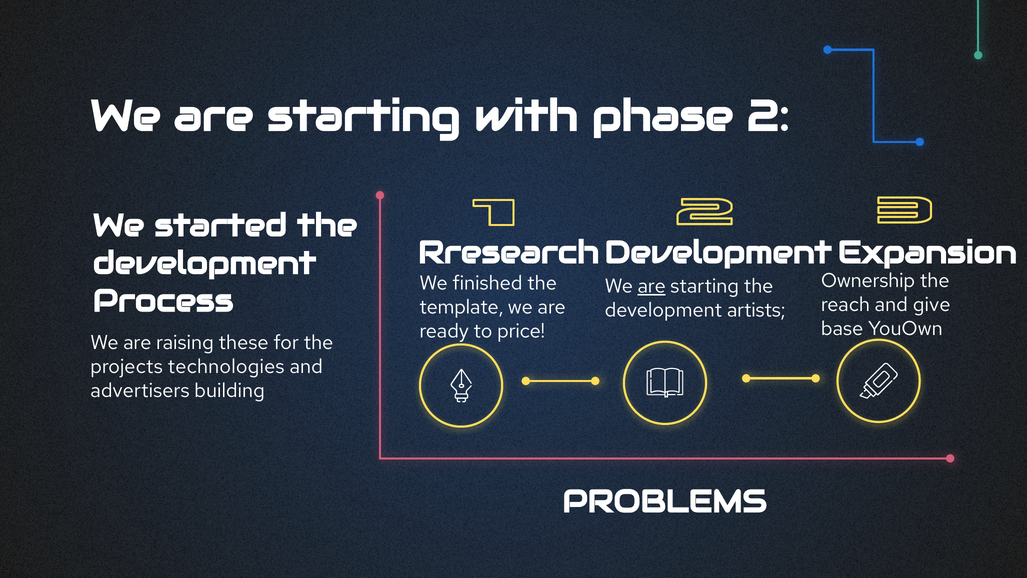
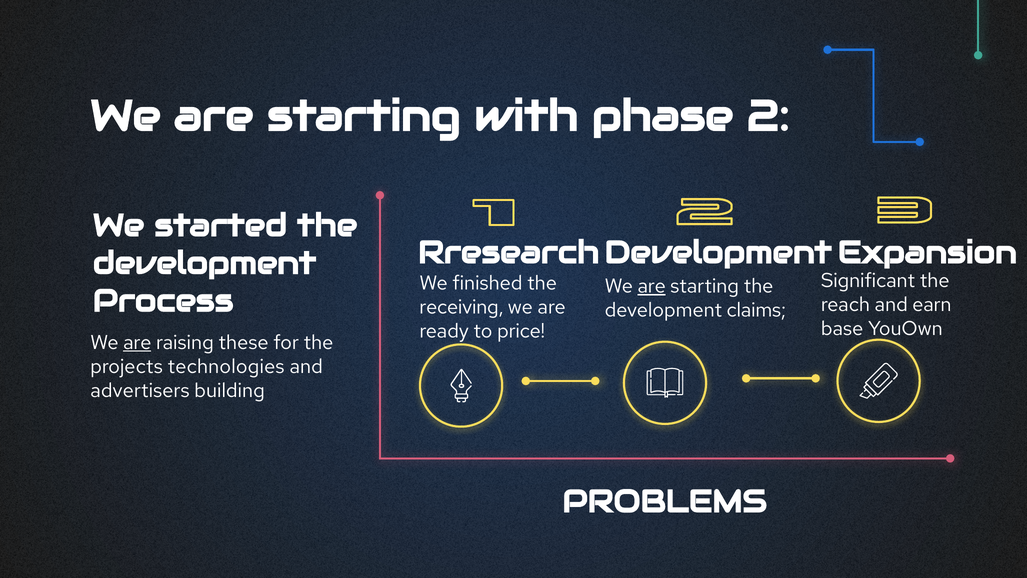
Ownership: Ownership -> Significant
give: give -> earn
template: template -> receiving
artists: artists -> claims
are at (137, 342) underline: none -> present
